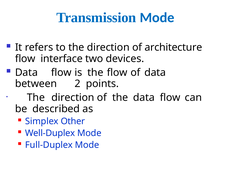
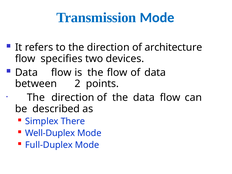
interface: interface -> specifies
Other: Other -> There
